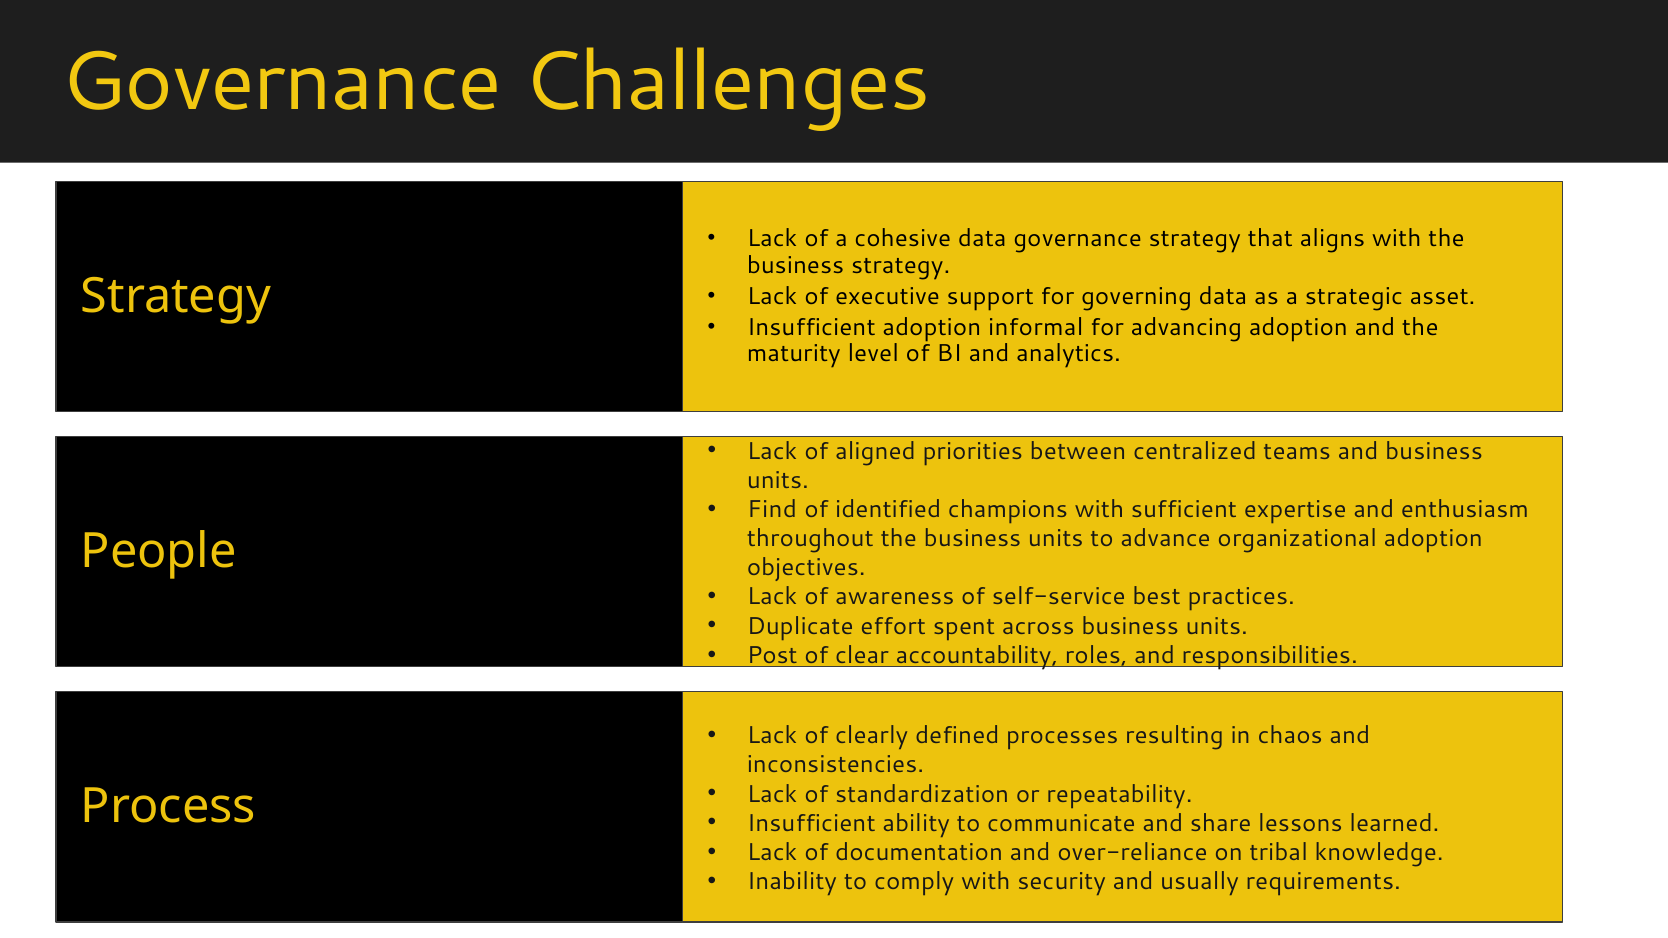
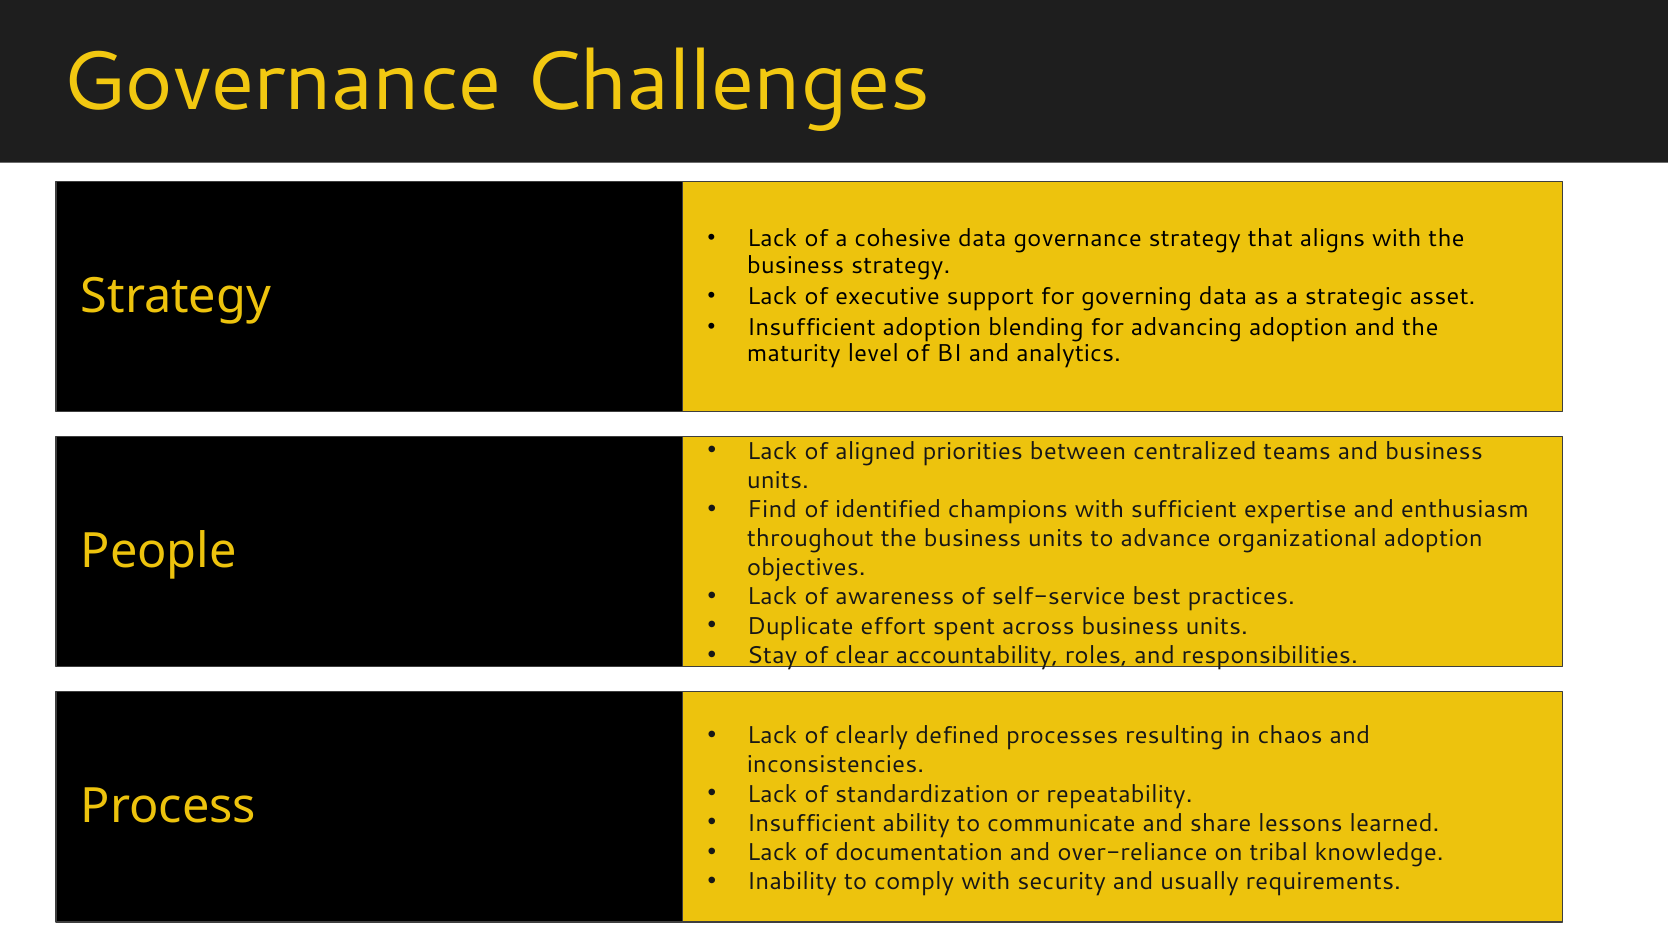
informal: informal -> blending
Post: Post -> Stay
